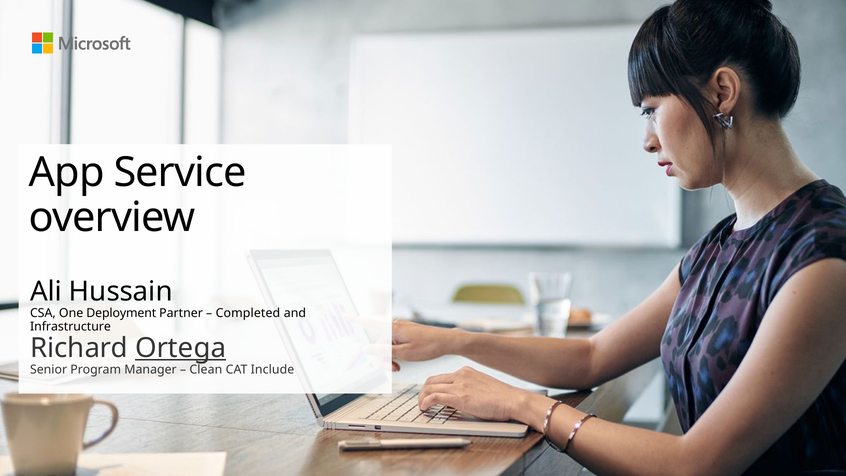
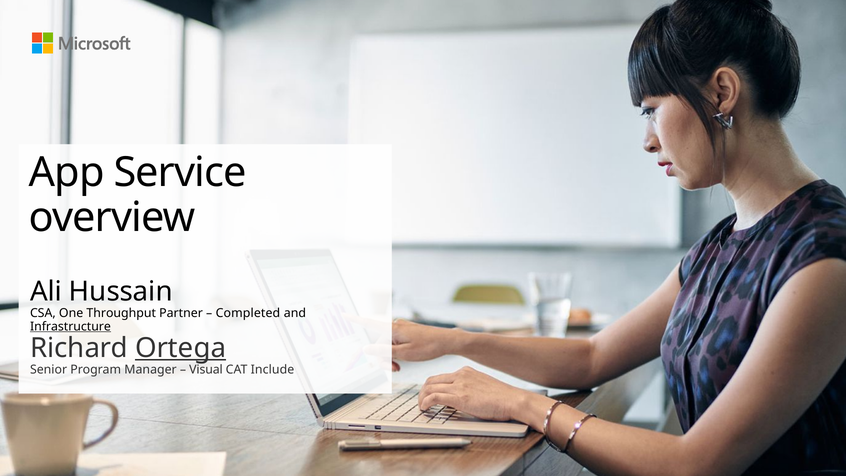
Deployment: Deployment -> Throughput
Infrastructure underline: none -> present
Clean: Clean -> Visual
